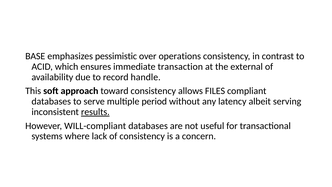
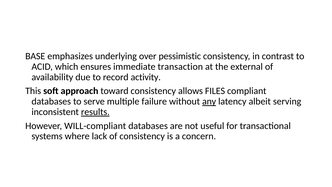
pessimistic: pessimistic -> underlying
operations: operations -> pessimistic
handle: handle -> activity
period: period -> failure
any underline: none -> present
